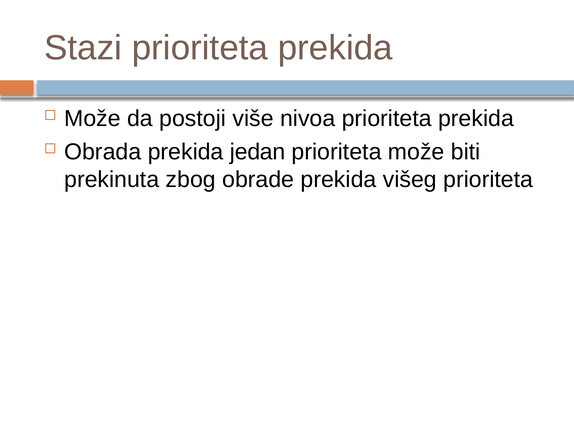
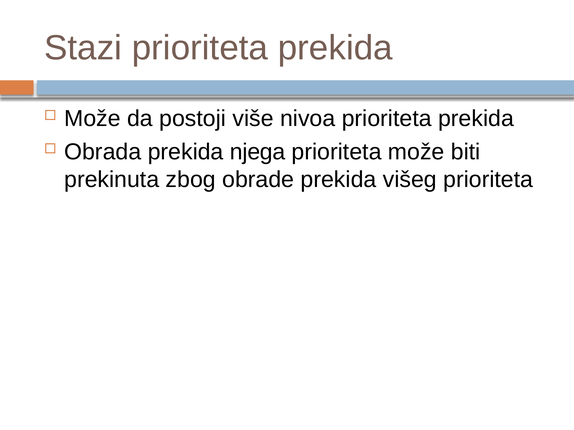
jedan: jedan -> njega
